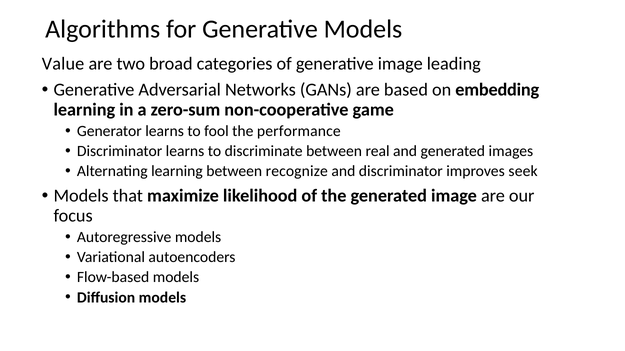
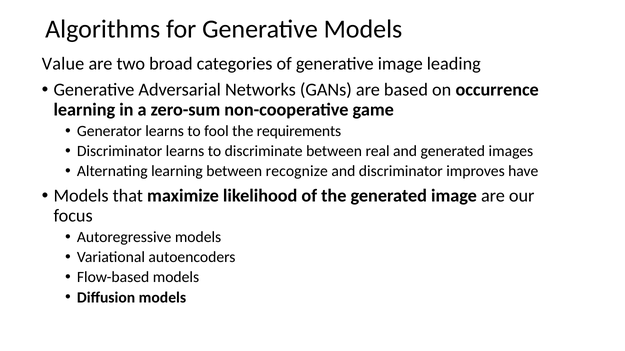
embedding: embedding -> occurrence
performance: performance -> requirements
seek: seek -> have
